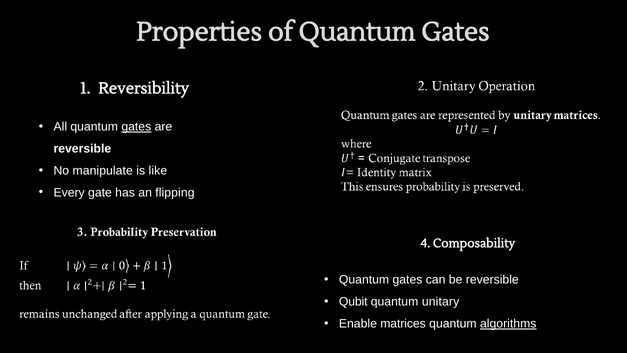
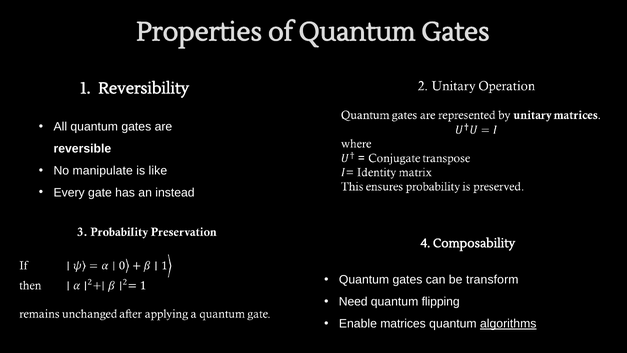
gates at (136, 127) underline: present -> none
flipping: flipping -> instead
be reversible: reversible -> transform
Qubit: Qubit -> Need
unitary: unitary -> flipping
